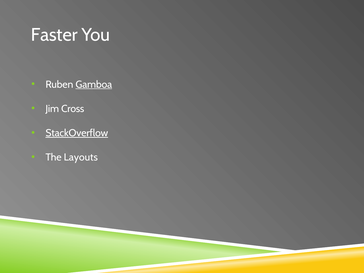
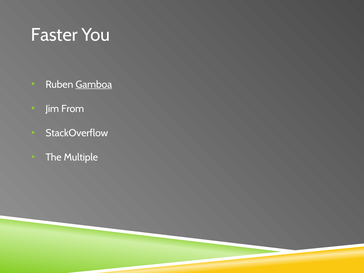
Cross: Cross -> From
StackOverflow underline: present -> none
Layouts: Layouts -> Multiple
